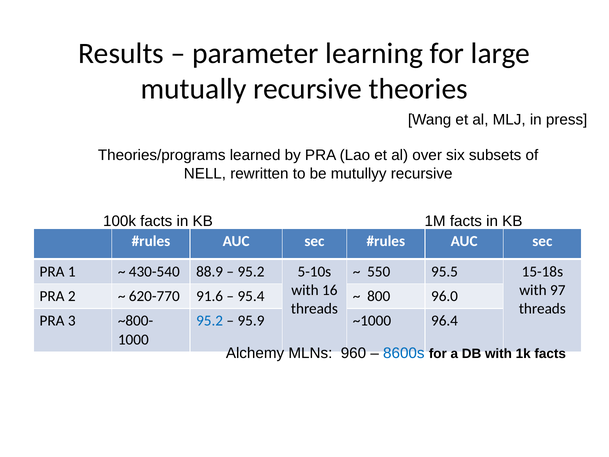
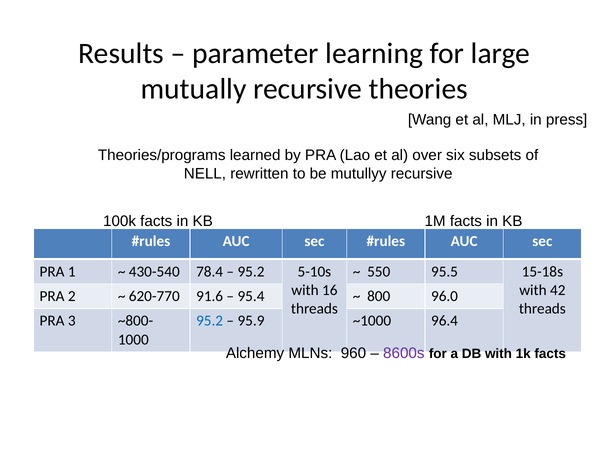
88.9: 88.9 -> 78.4
97: 97 -> 42
8600s colour: blue -> purple
